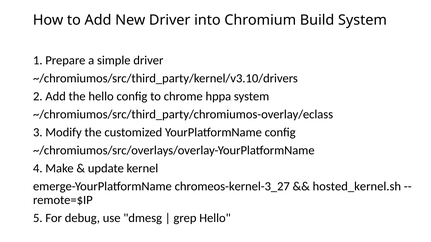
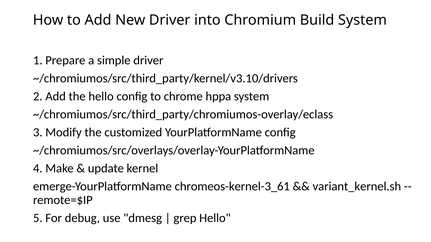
chromeos-kernel-3_27: chromeos-kernel-3_27 -> chromeos-kernel-3_61
hosted_kernel.sh: hosted_kernel.sh -> variant_kernel.sh
